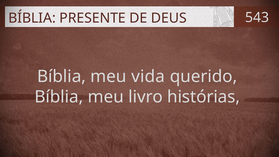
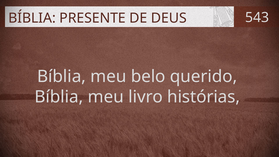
vida: vida -> belo
